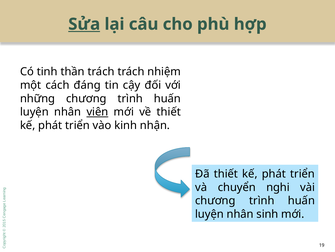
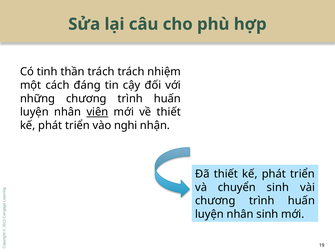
Sửa underline: present -> none
kinh: kinh -> nghi
chuyển nghi: nghi -> sinh
